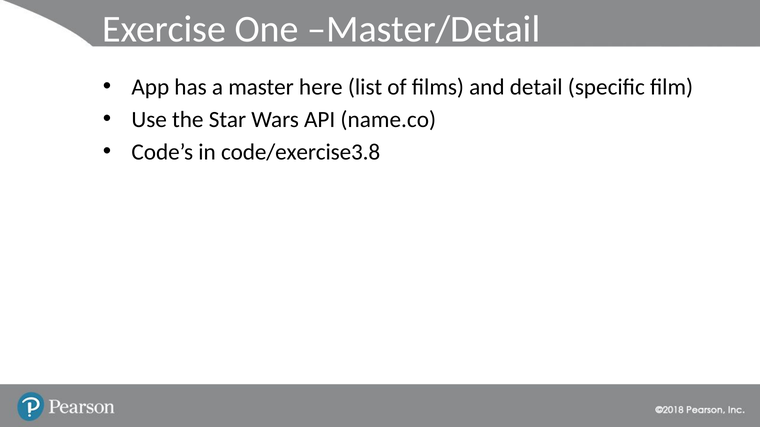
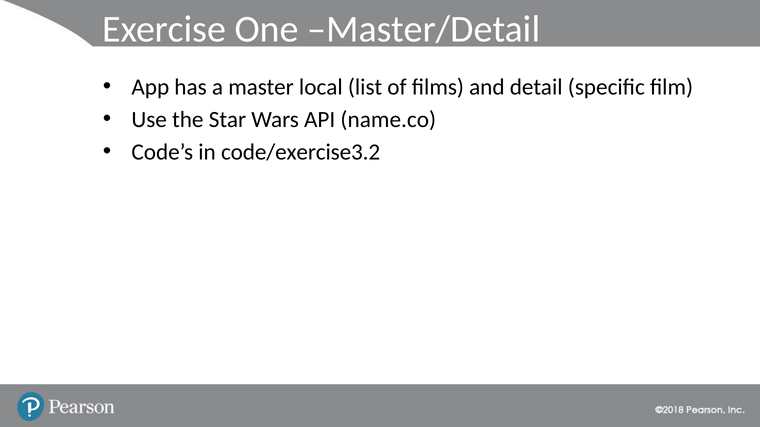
here: here -> local
code/exercise3.8: code/exercise3.8 -> code/exercise3.2
